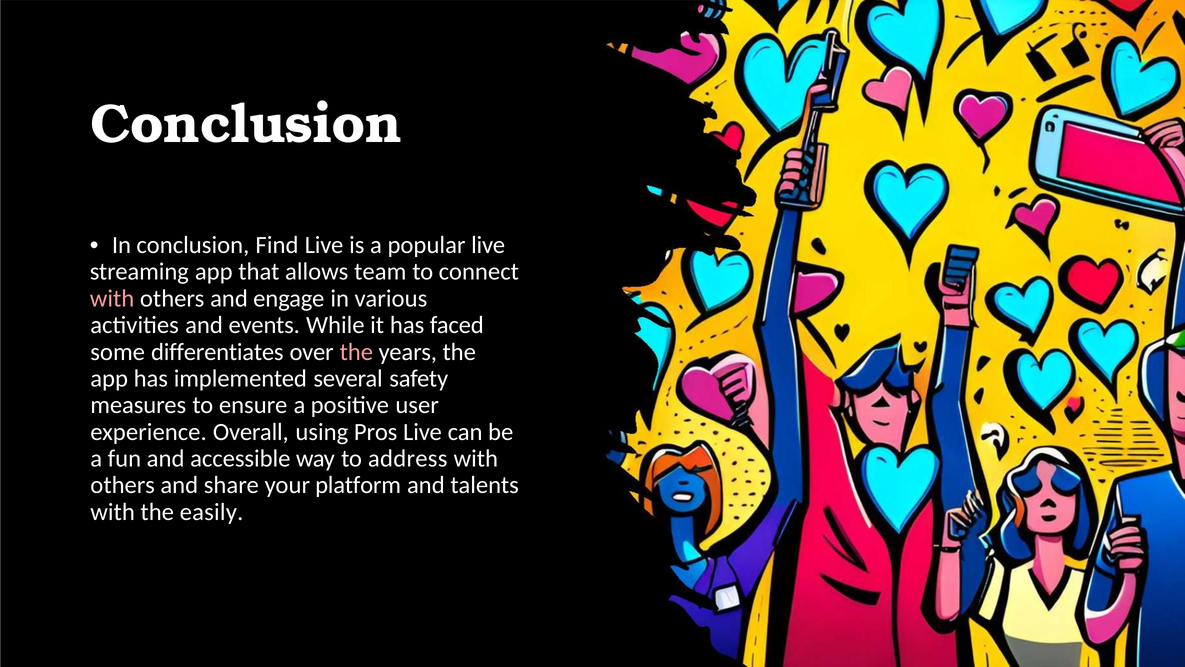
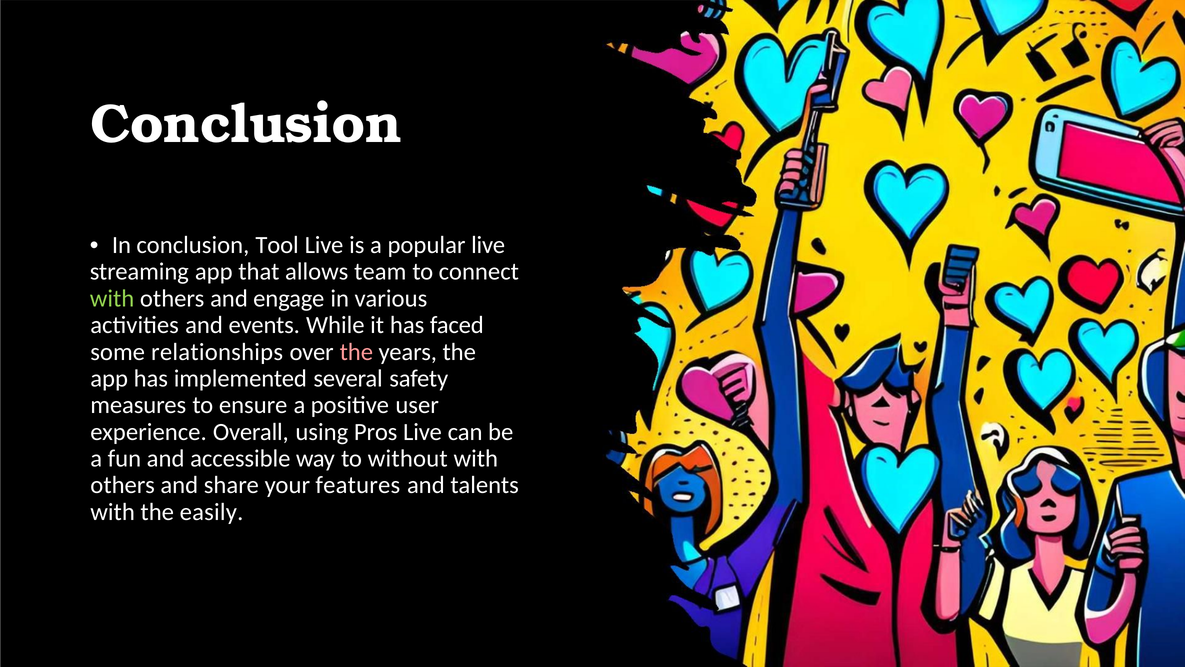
Find: Find -> Tool
with at (112, 298) colour: pink -> light green
differentiates: differentiates -> relationships
address: address -> without
platform: platform -> features
